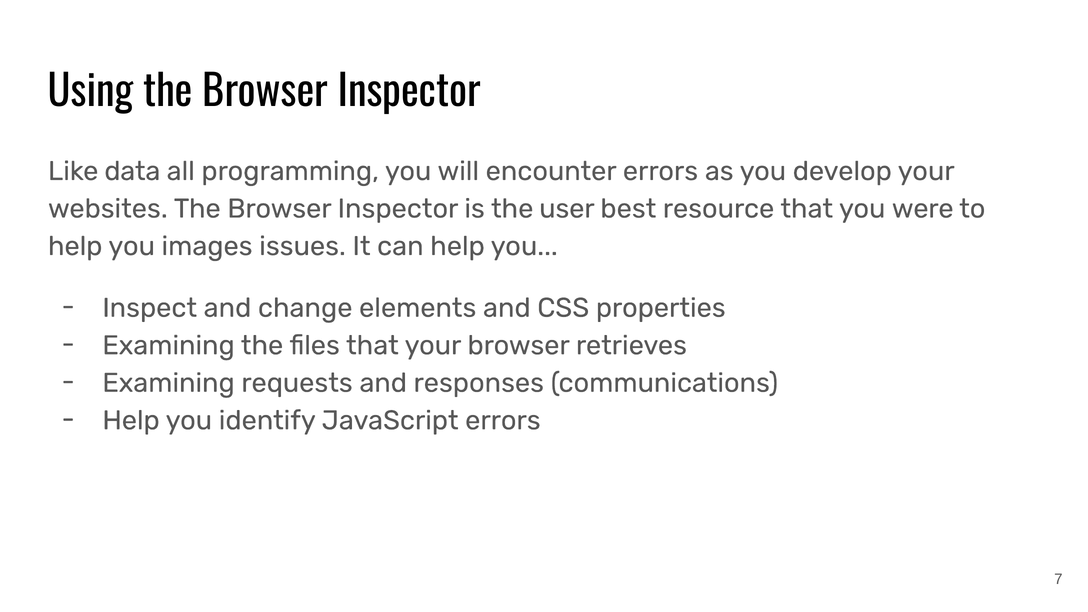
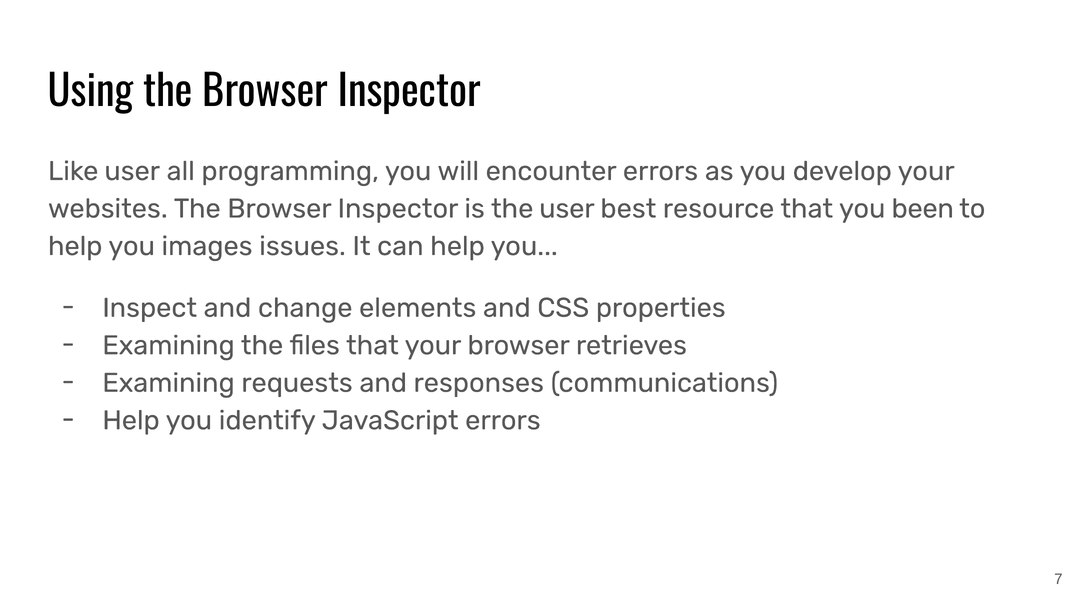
Like data: data -> user
were: were -> been
